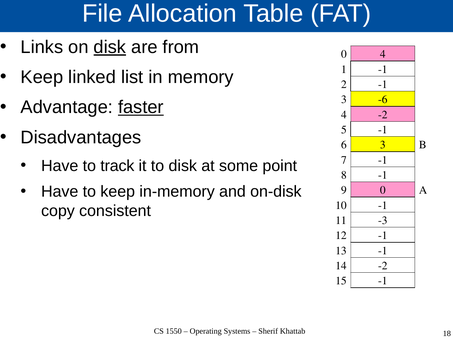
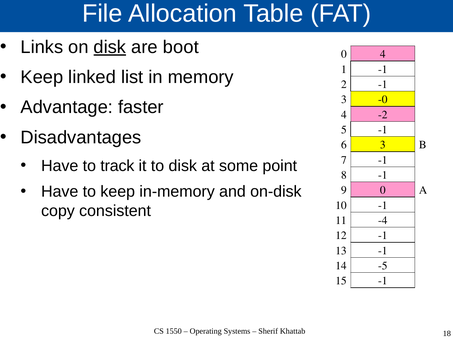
from: from -> boot
-6: -6 -> -0
faster underline: present -> none
-3: -3 -> -4
-2 at (383, 266): -2 -> -5
